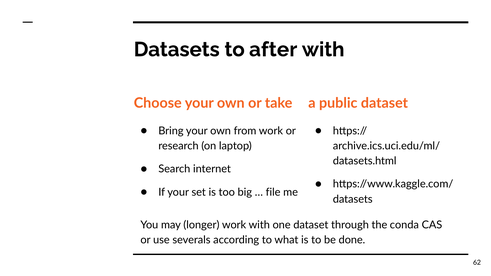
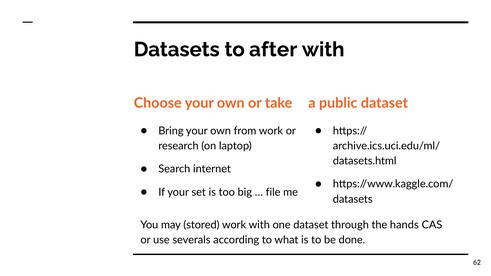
longer: longer -> stored
conda: conda -> hands
